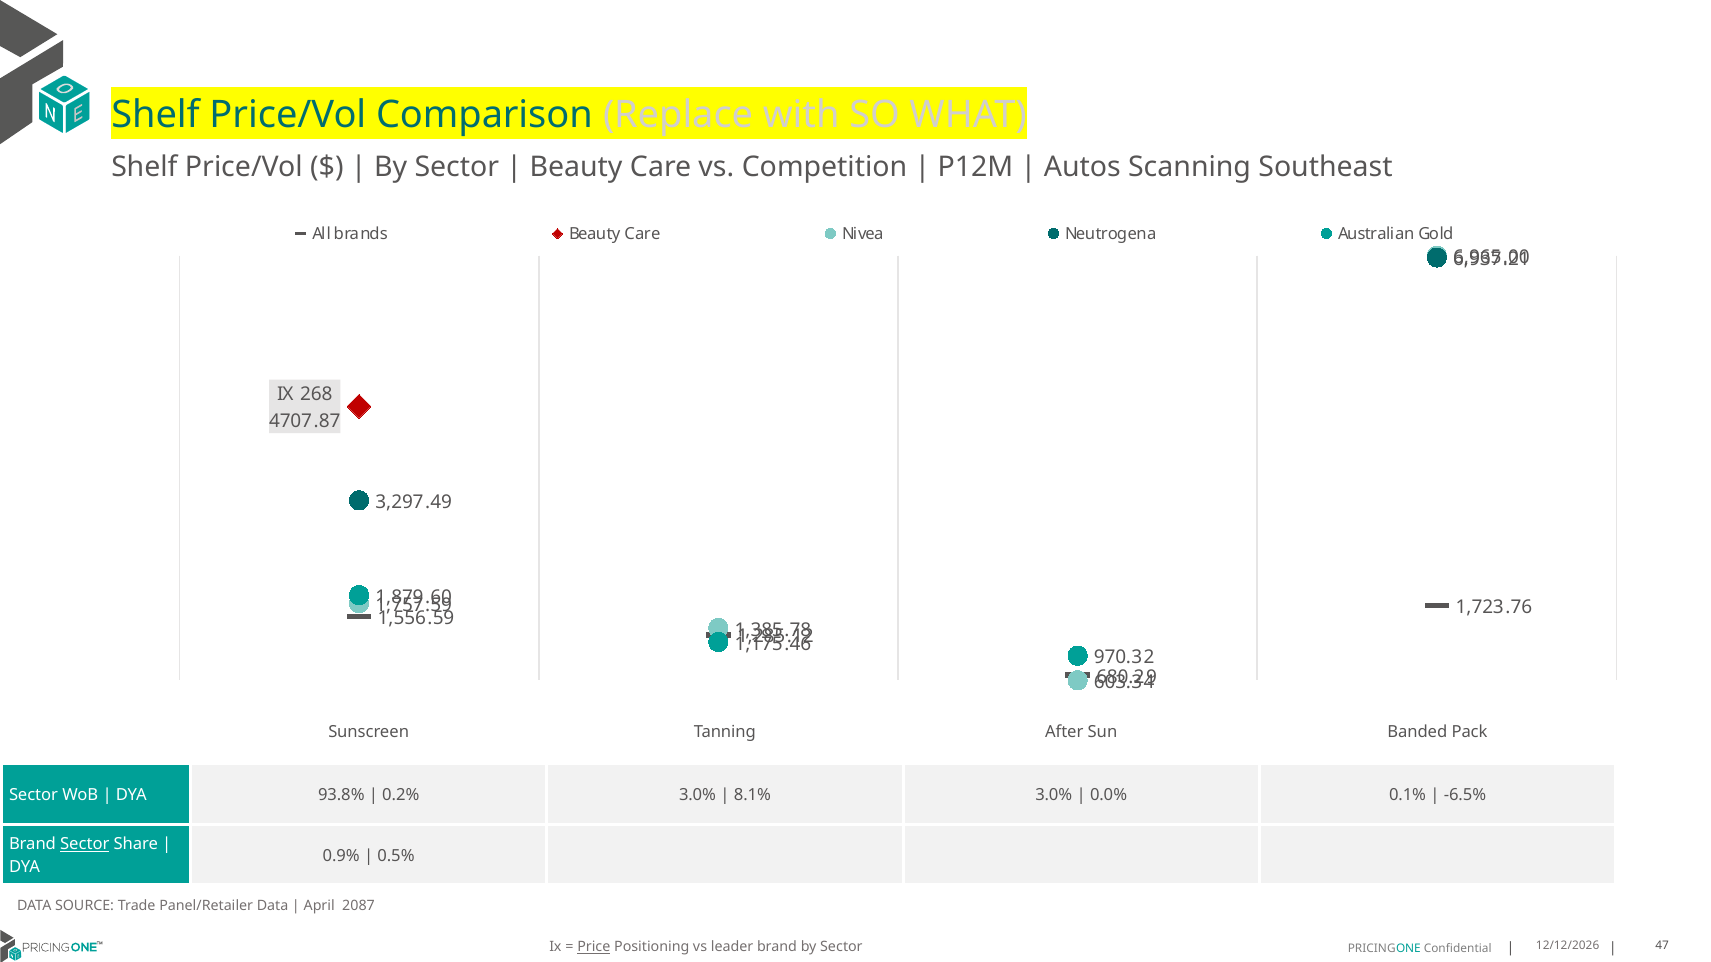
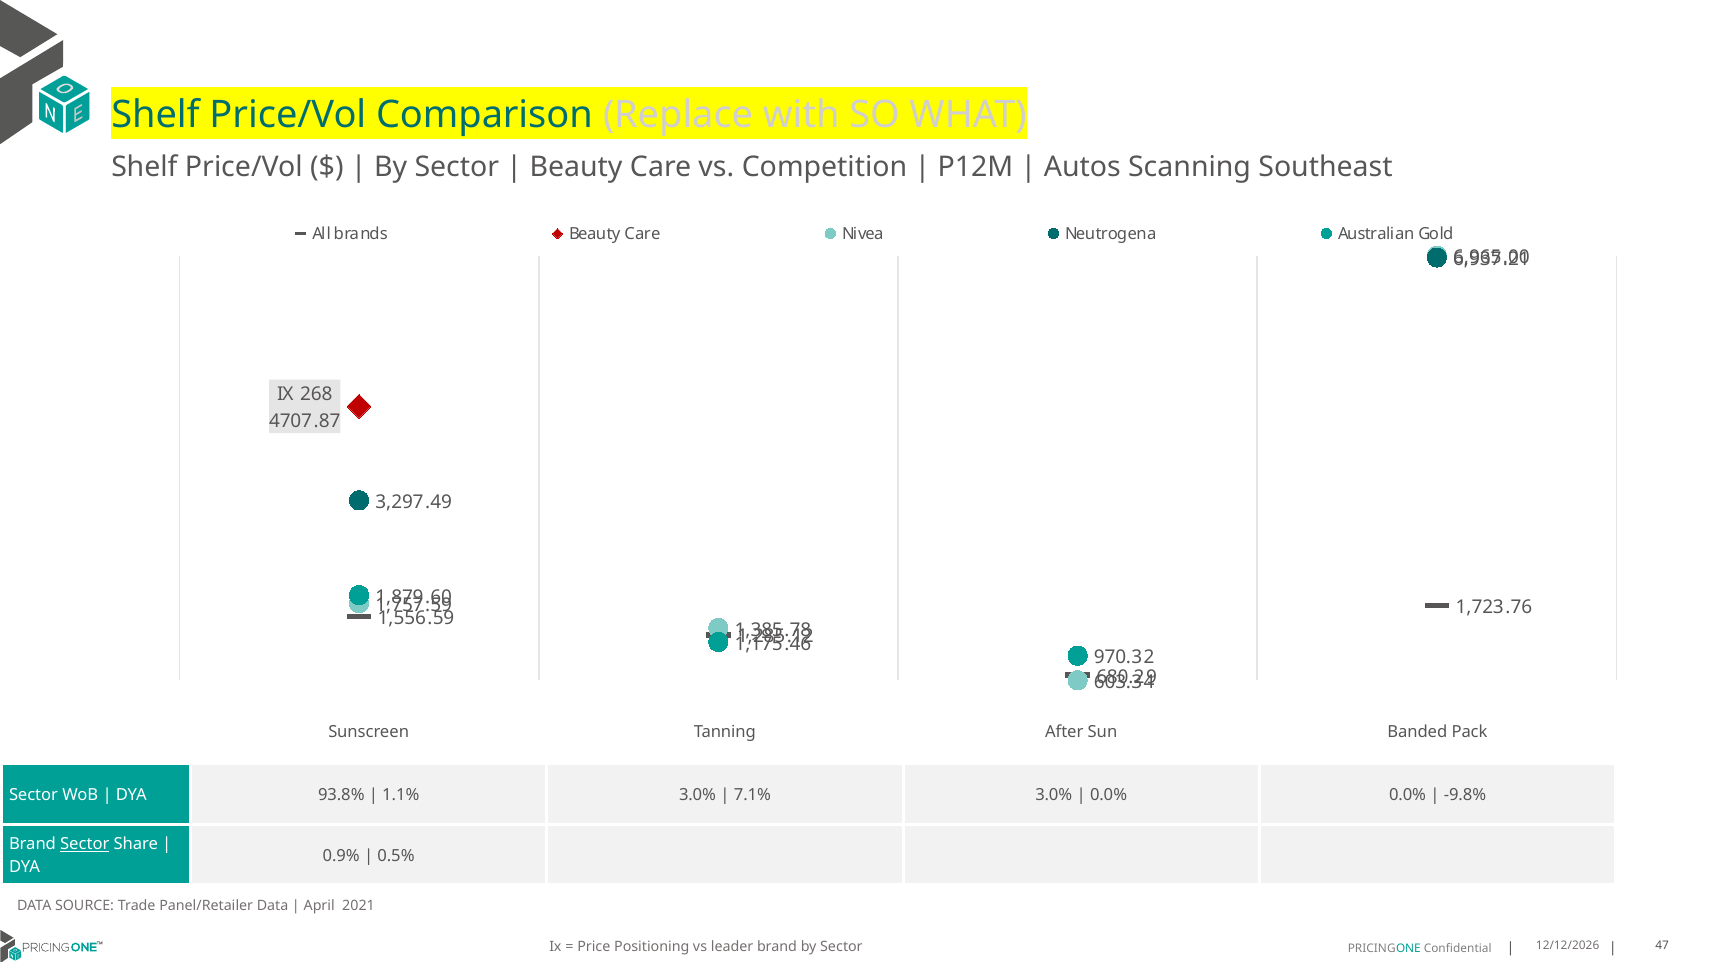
0.2%: 0.2% -> 1.1%
8.1%: 8.1% -> 7.1%
0.0% 0.1%: 0.1% -> 0.0%
-6.5%: -6.5% -> -9.8%
2087: 2087 -> 2021
Price underline: present -> none
